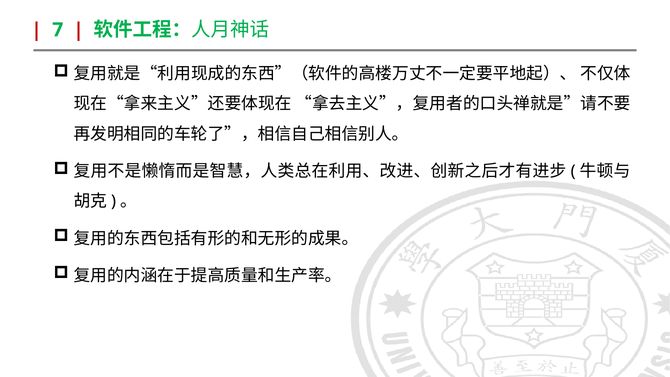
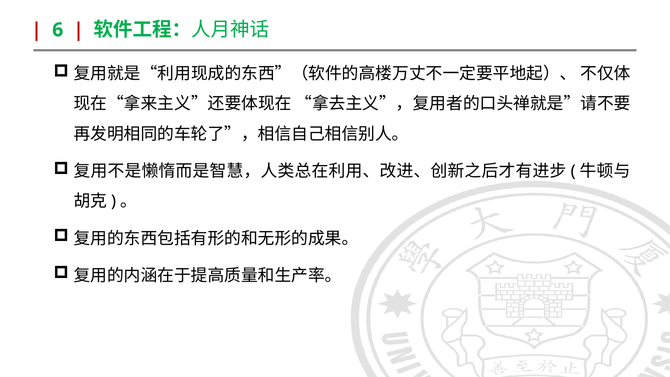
7: 7 -> 6
